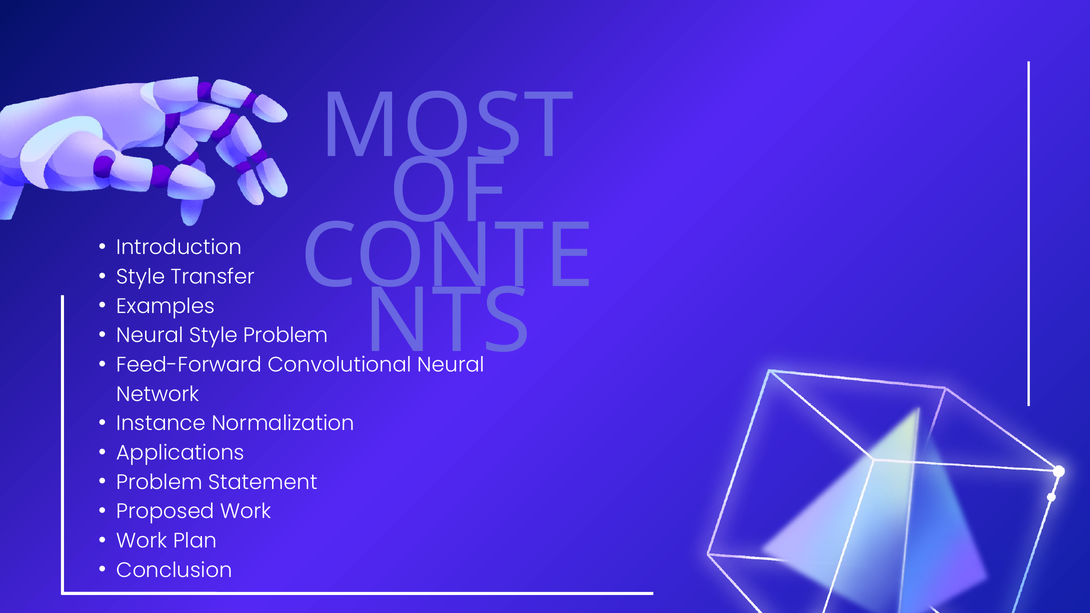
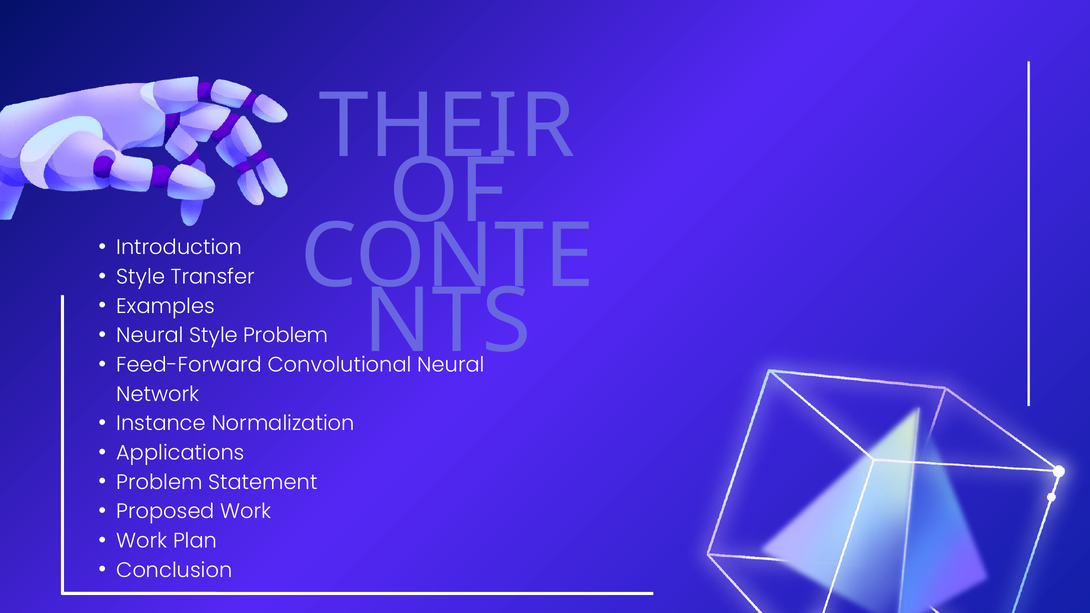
MOST: MOST -> THEIR
